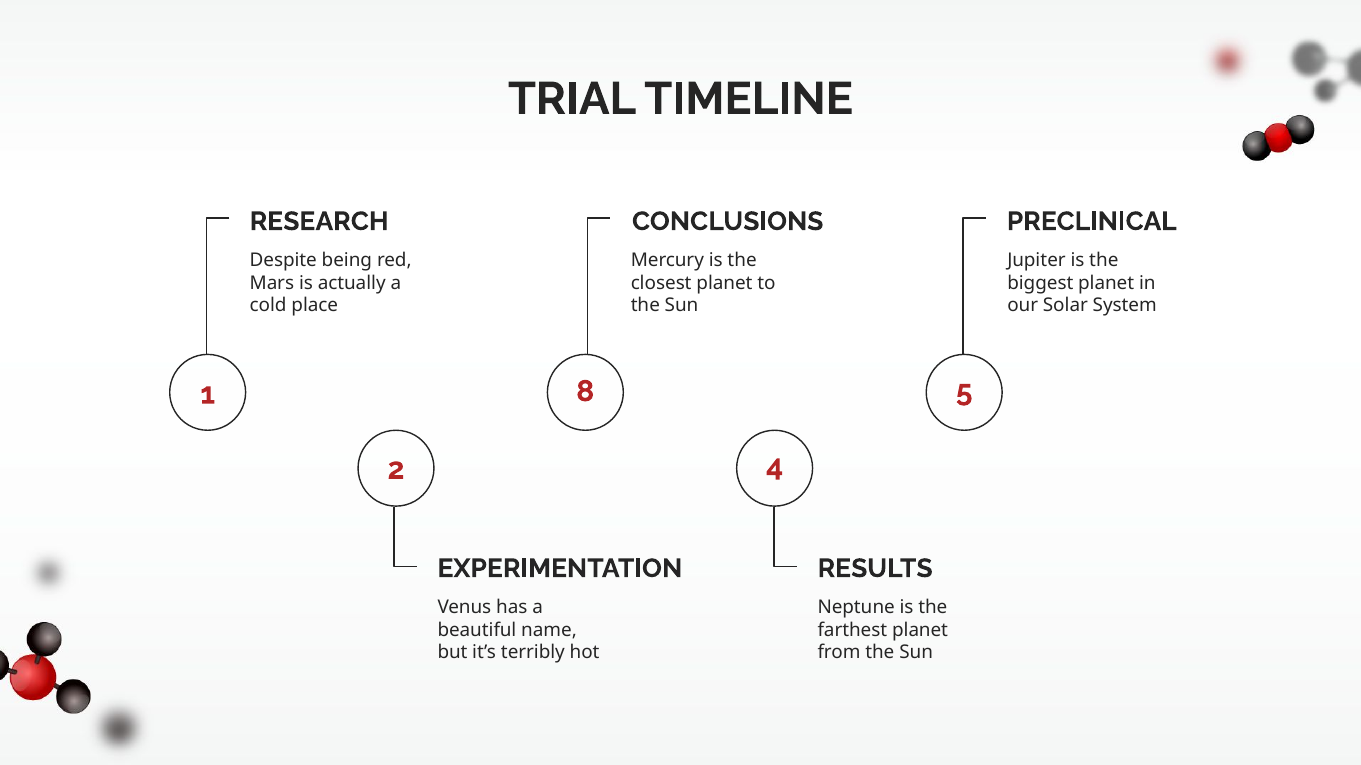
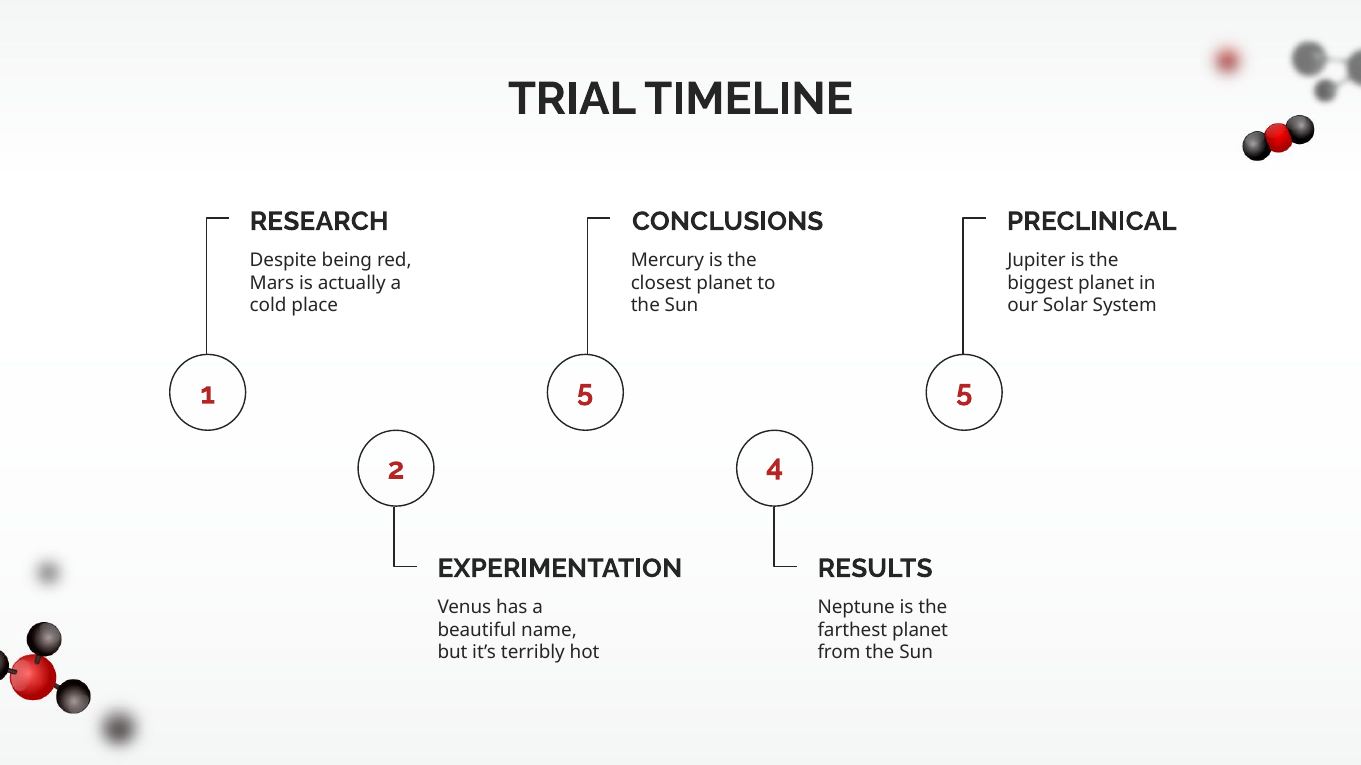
1 8: 8 -> 5
